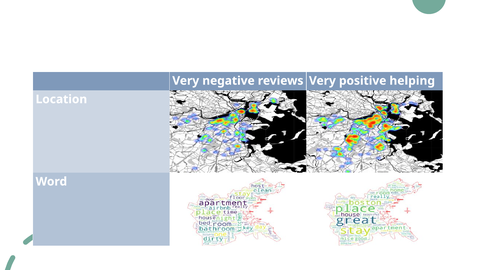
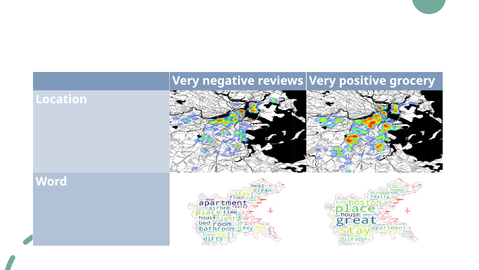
helping: helping -> grocery
